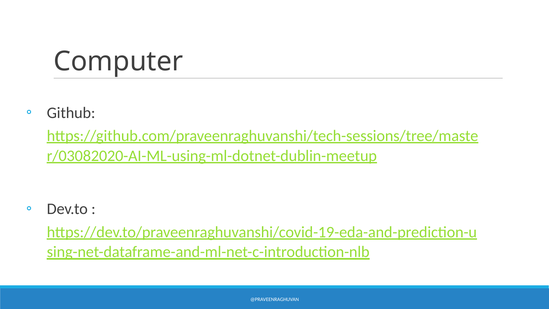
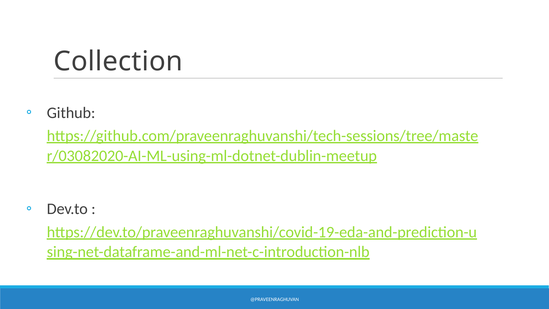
Computer: Computer -> Collection
